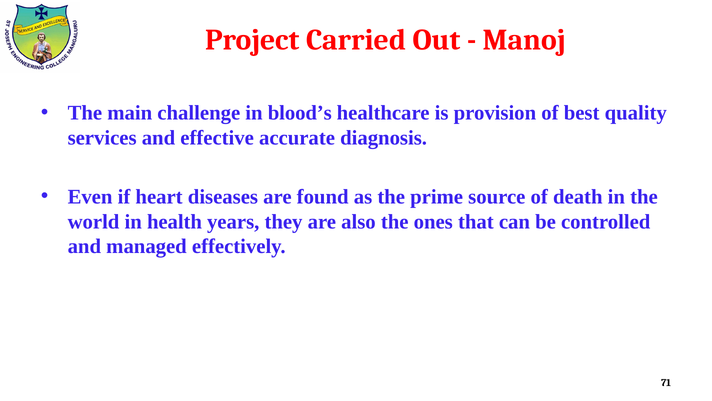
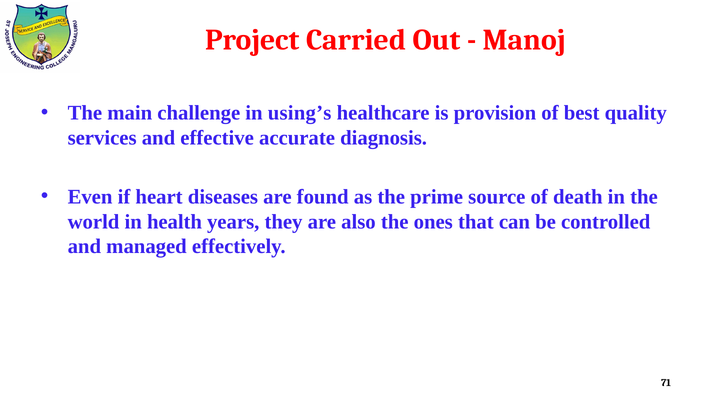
blood’s: blood’s -> using’s
